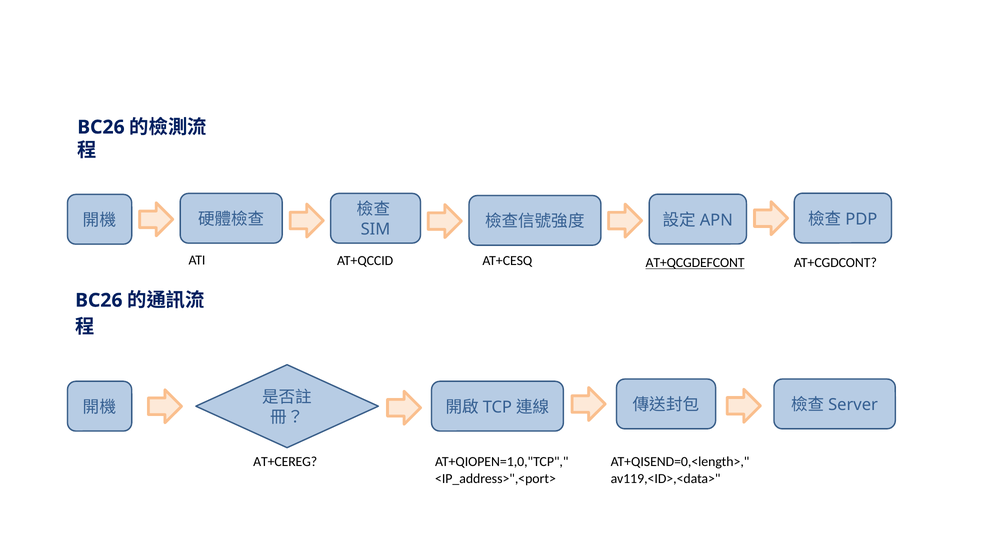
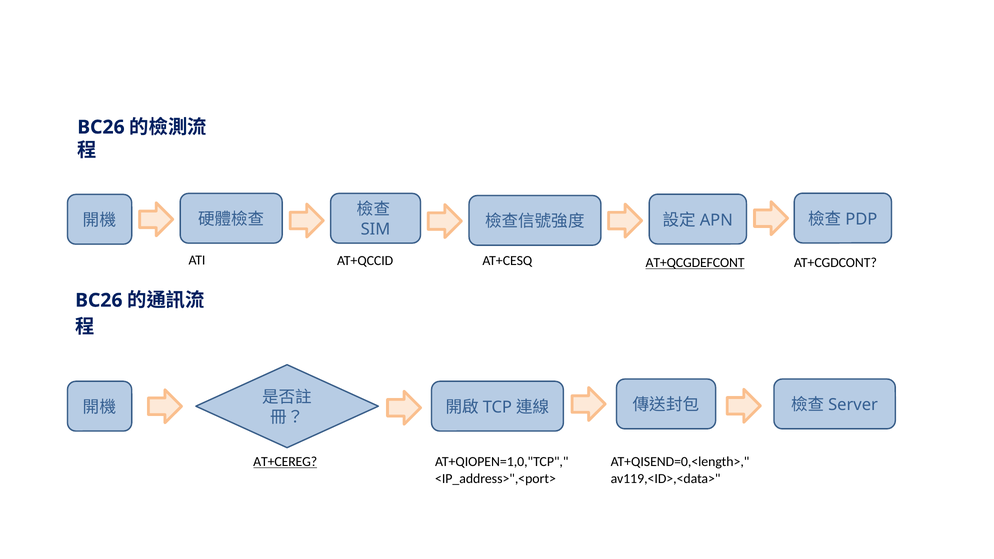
AT+CEREG underline: none -> present
